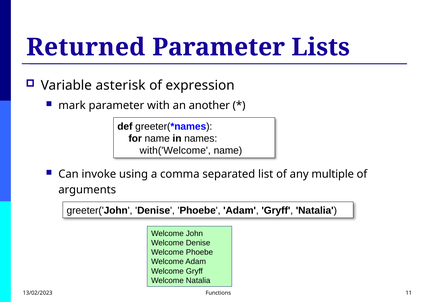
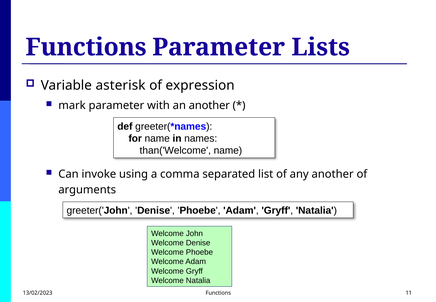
Returned at (86, 47): Returned -> Functions
with('Welcome: with('Welcome -> than('Welcome
any multiple: multiple -> another
